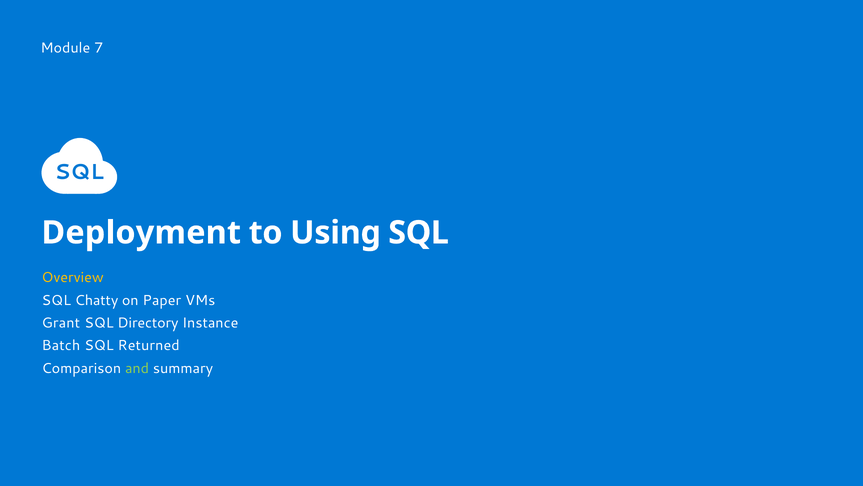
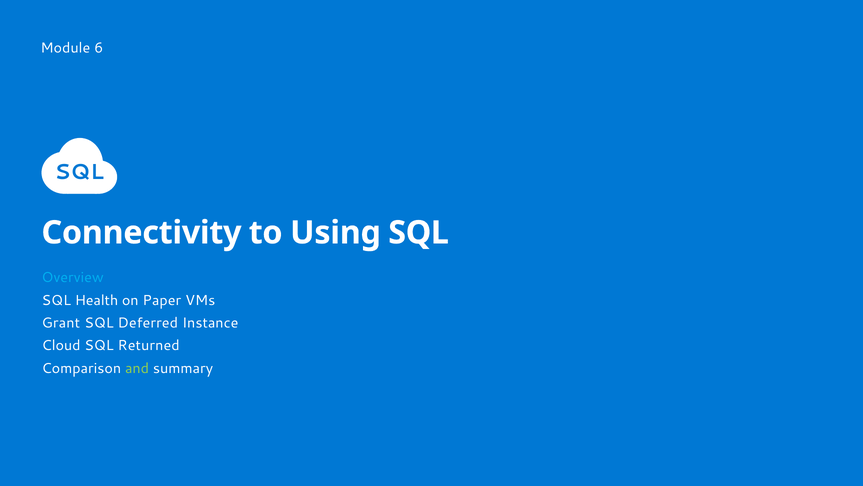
7: 7 -> 6
Deployment: Deployment -> Connectivity
Overview colour: yellow -> light blue
Chatty: Chatty -> Health
Directory: Directory -> Deferred
Batch: Batch -> Cloud
